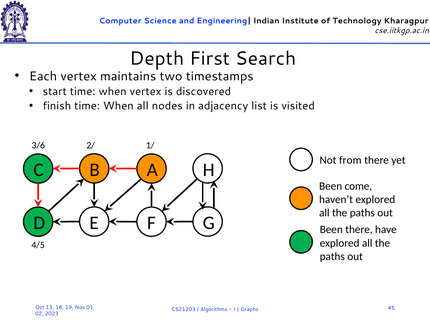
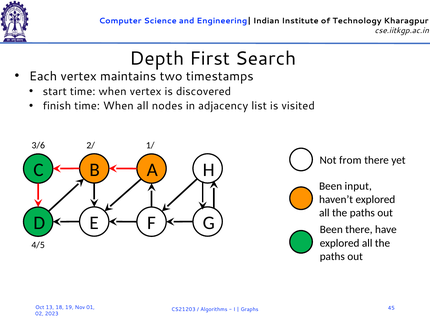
come: come -> input
